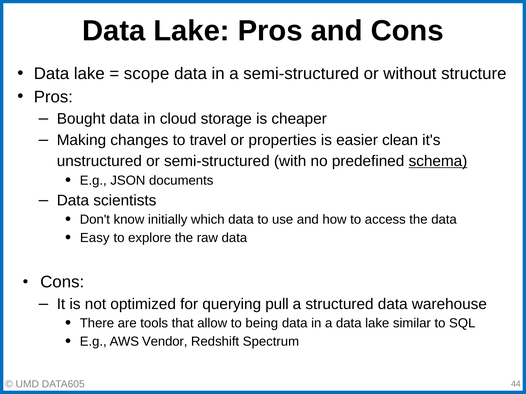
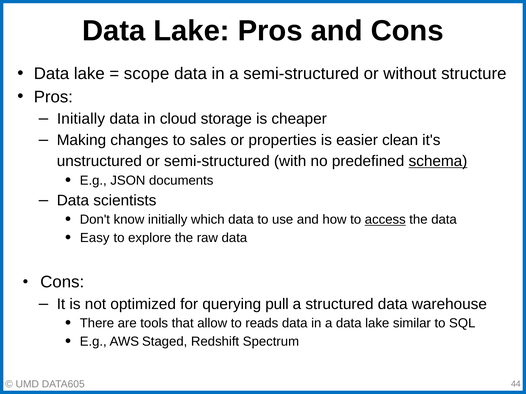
Bought at (81, 119): Bought -> Initially
travel: travel -> sales
access underline: none -> present
being: being -> reads
Vendor: Vendor -> Staged
